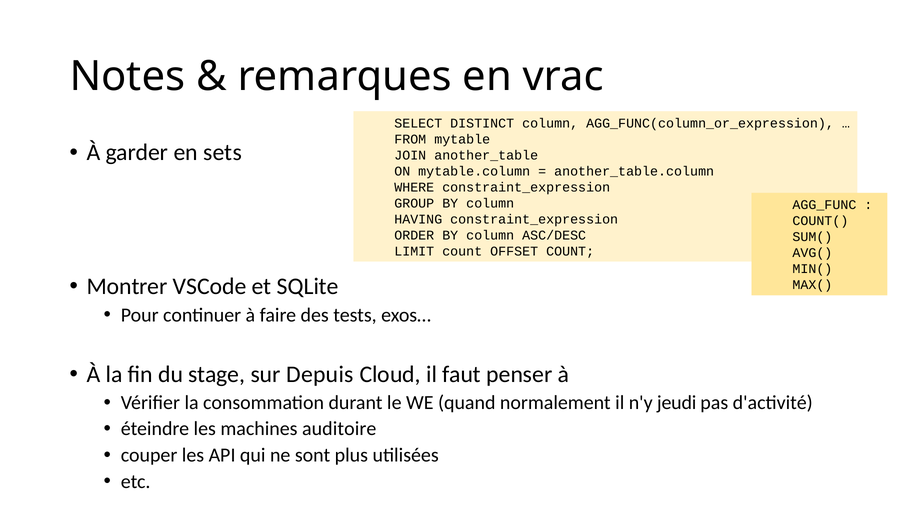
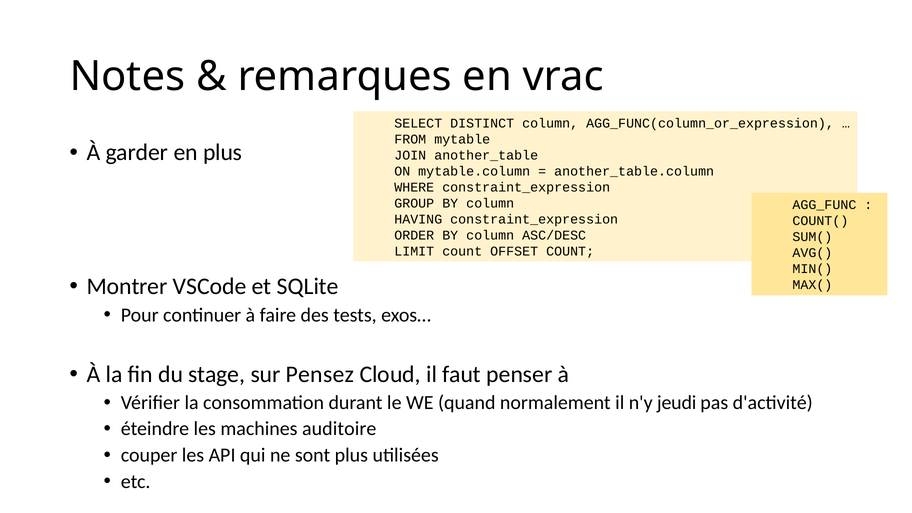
en sets: sets -> plus
Depuis: Depuis -> Pensez
